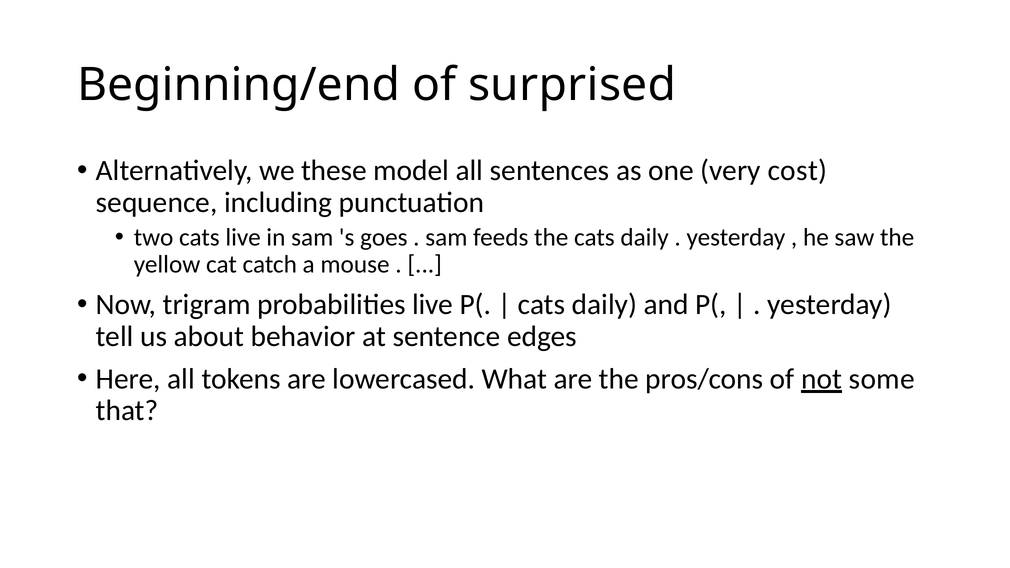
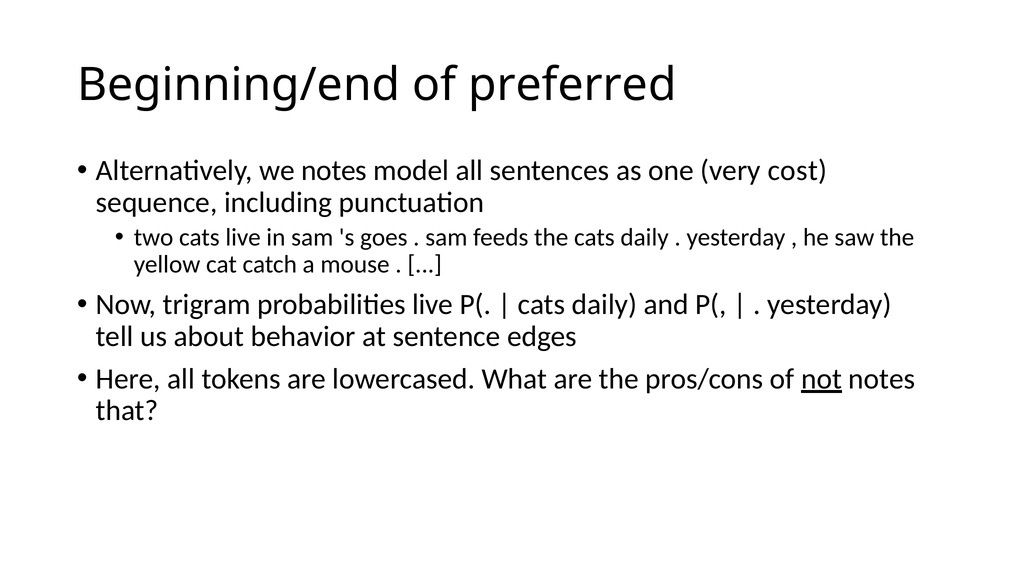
surprised: surprised -> preferred
we these: these -> notes
not some: some -> notes
